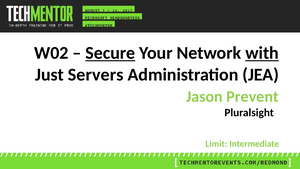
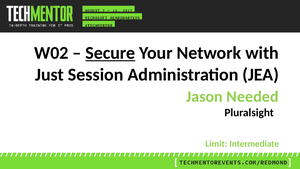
with underline: present -> none
Servers: Servers -> Session
Prevent: Prevent -> Needed
